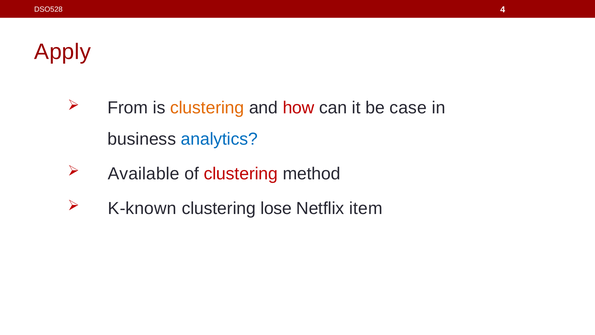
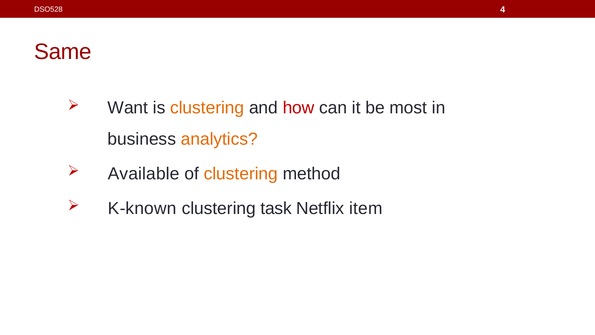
Apply: Apply -> Same
From: From -> Want
case: case -> most
analytics colour: blue -> orange
clustering at (241, 173) colour: red -> orange
lose: lose -> task
